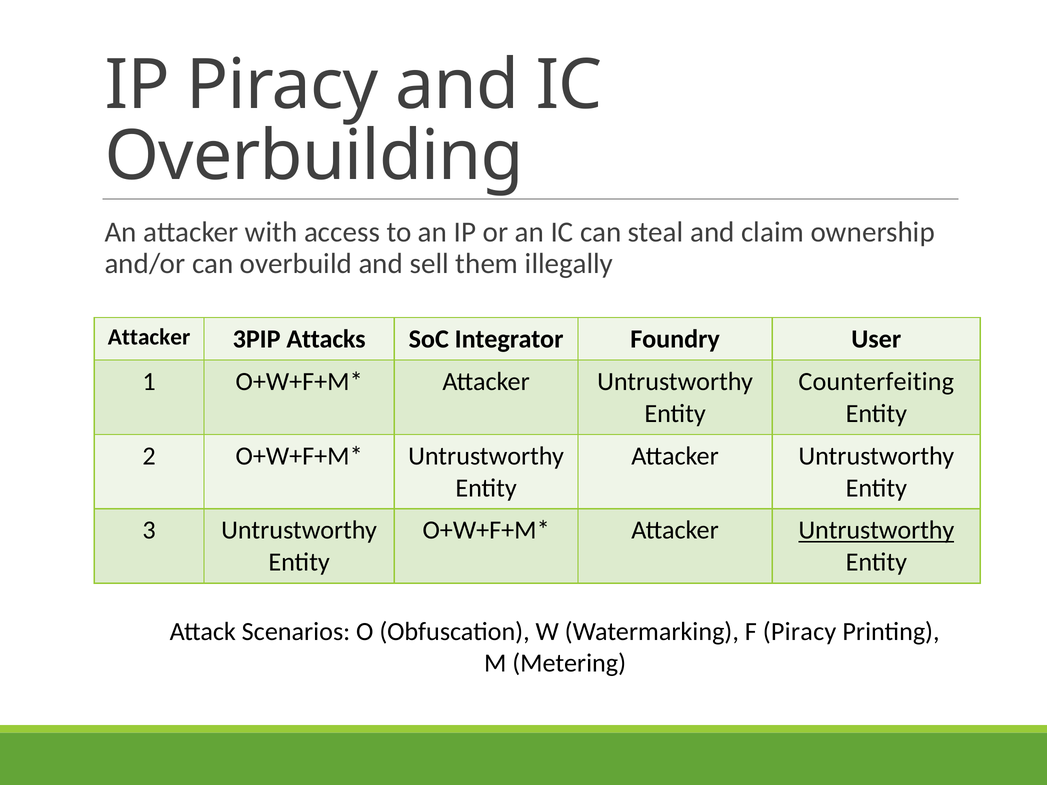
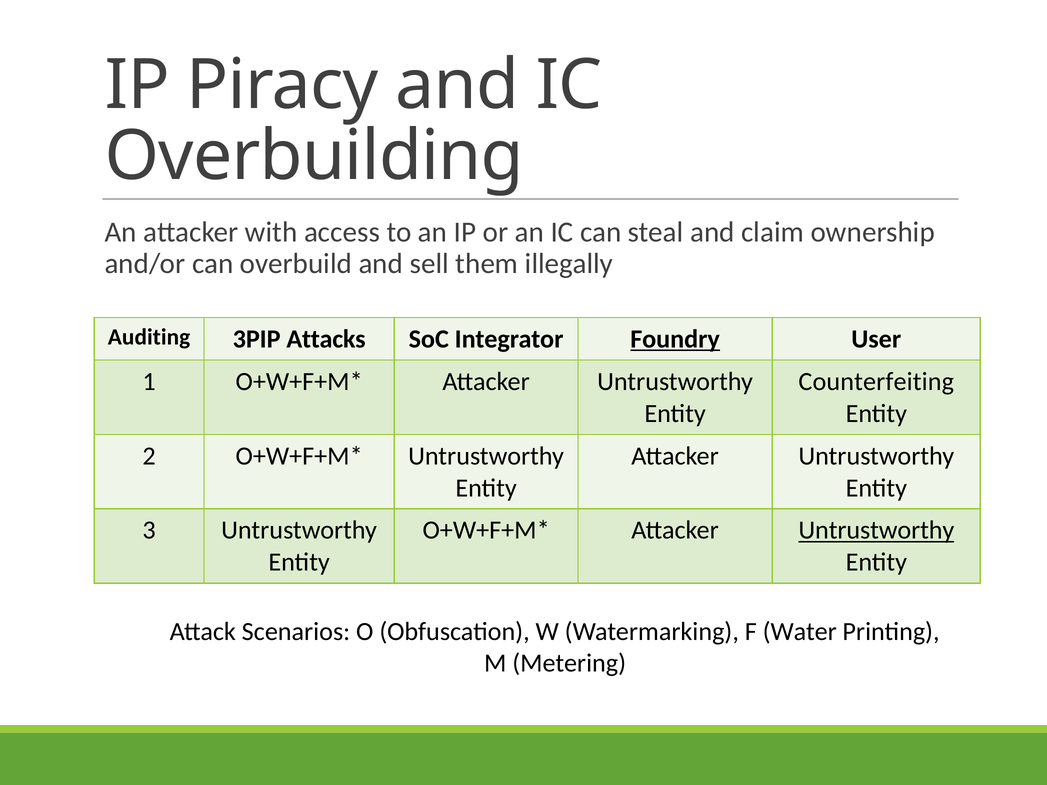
Attacker at (149, 337): Attacker -> Auditing
Foundry underline: none -> present
F Piracy: Piracy -> Water
